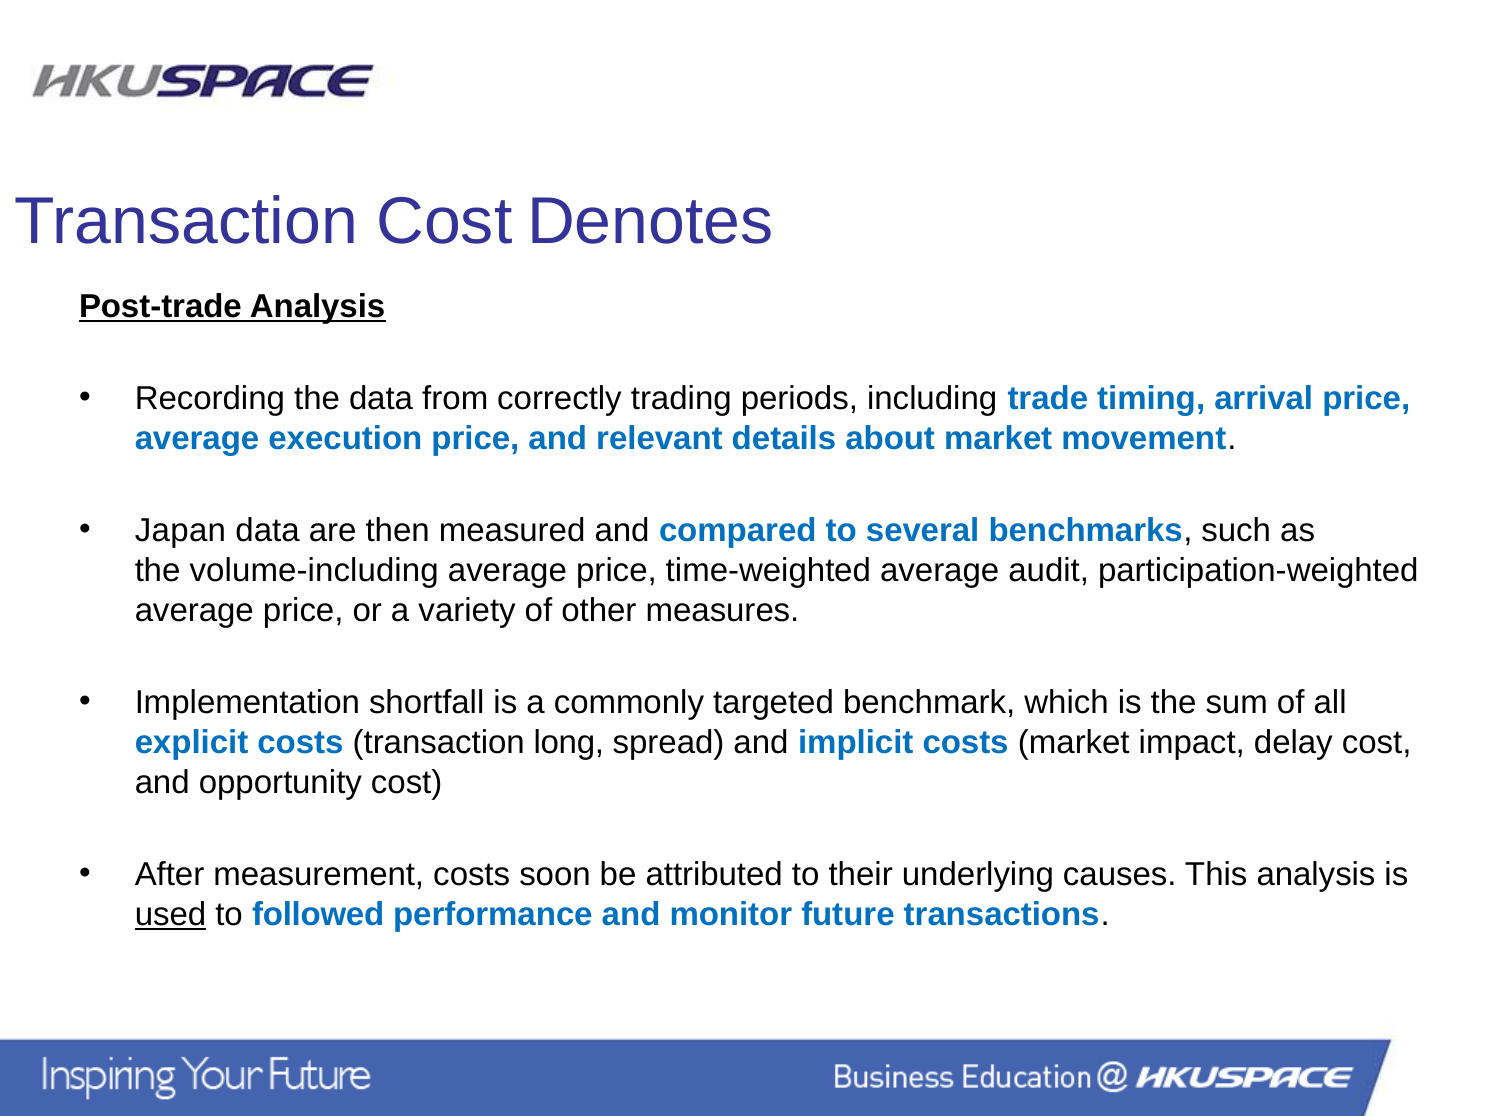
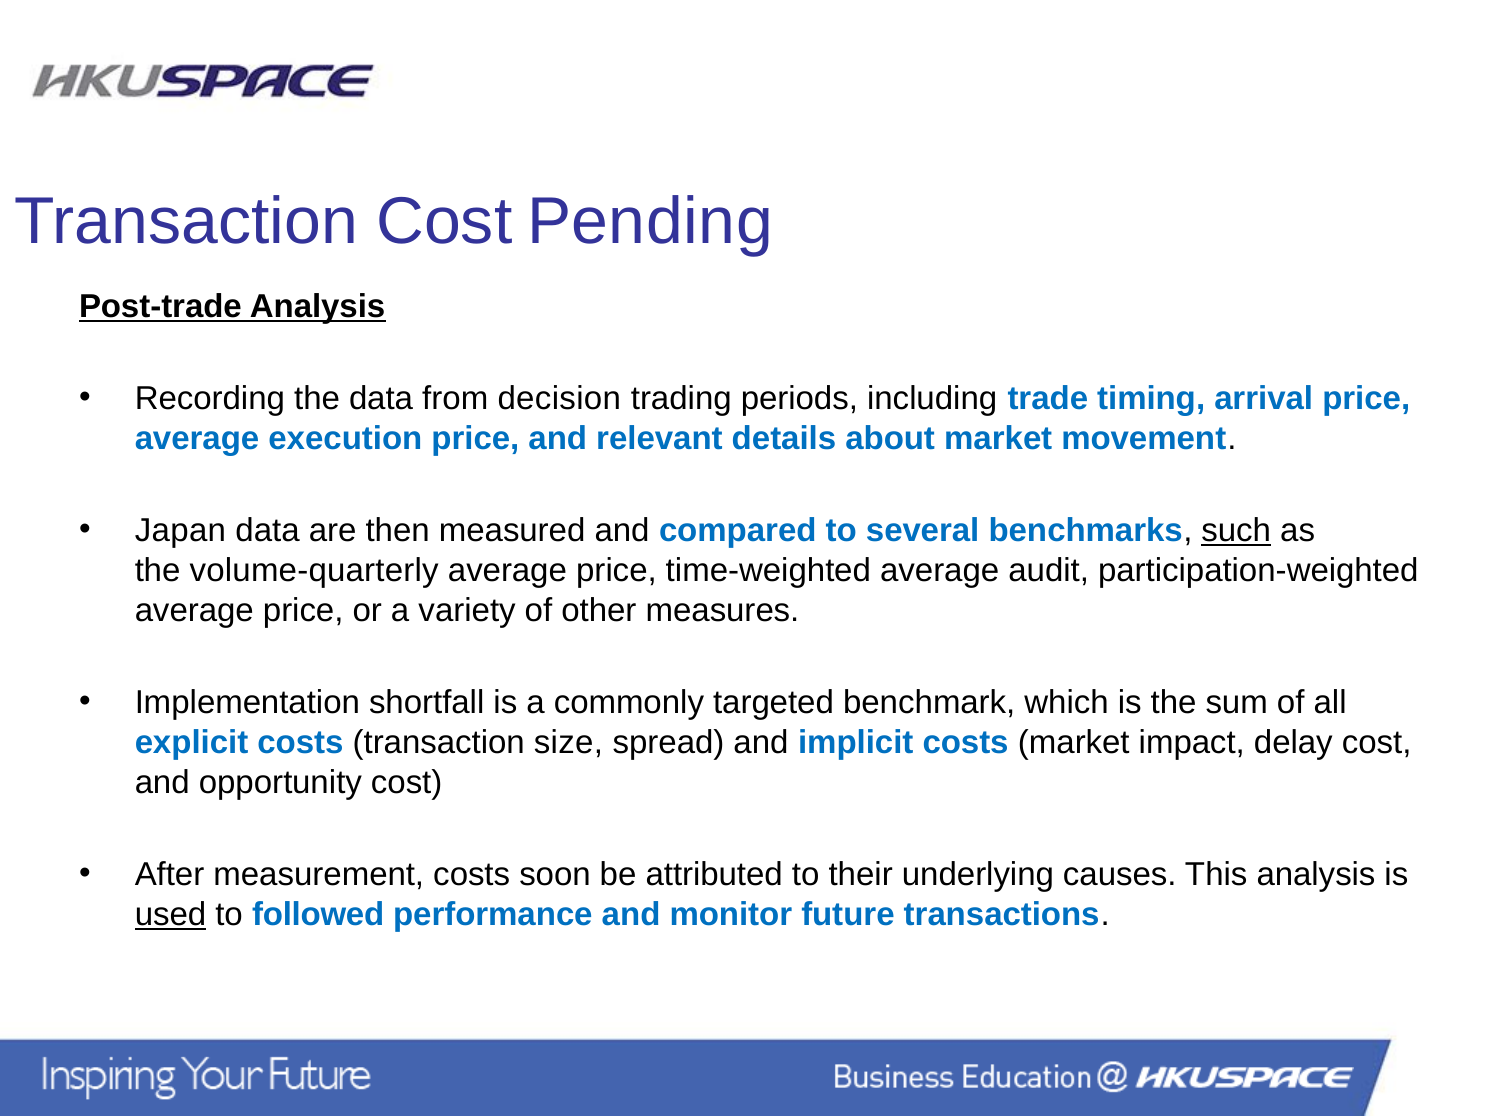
Denotes: Denotes -> Pending
correctly: correctly -> decision
such underline: none -> present
volume-including: volume-including -> volume-quarterly
long: long -> size
